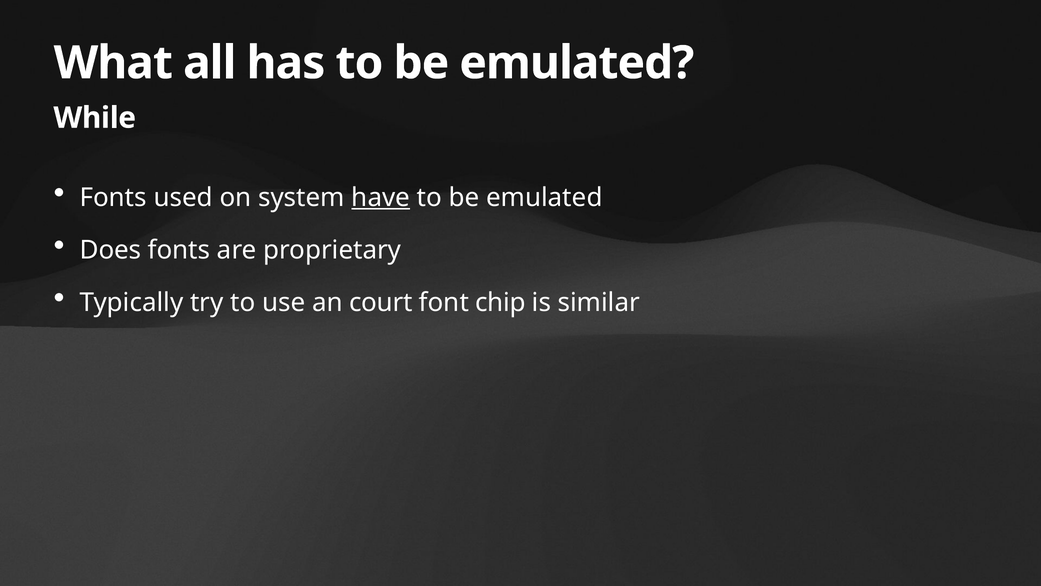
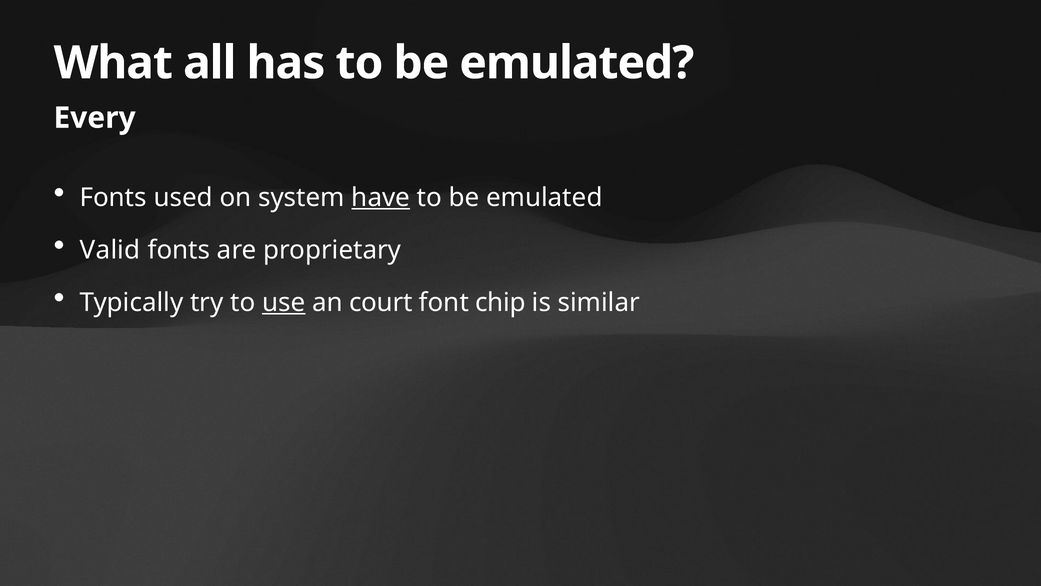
While: While -> Every
Does: Does -> Valid
use underline: none -> present
